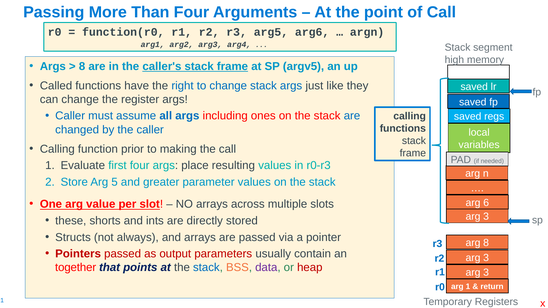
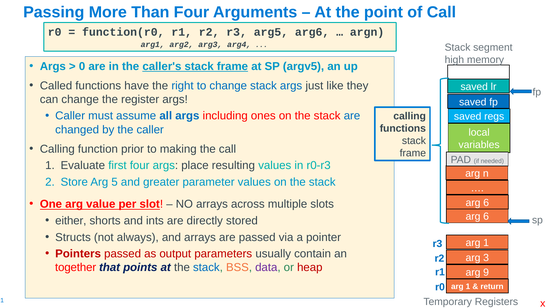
8 at (82, 66): 8 -> 0
3 at (486, 217): 3 -> 6
these: these -> either
8 at (486, 243): 8 -> 1
3 at (486, 273): 3 -> 9
